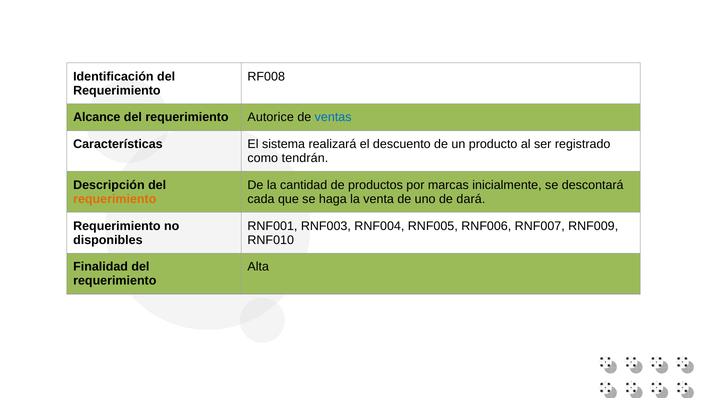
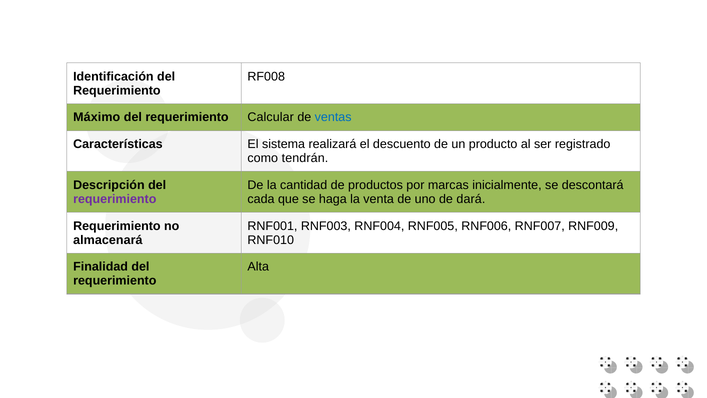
Alcance: Alcance -> Máximo
Autorice: Autorice -> Calcular
requerimiento at (115, 199) colour: orange -> purple
disponibles: disponibles -> almacenará
